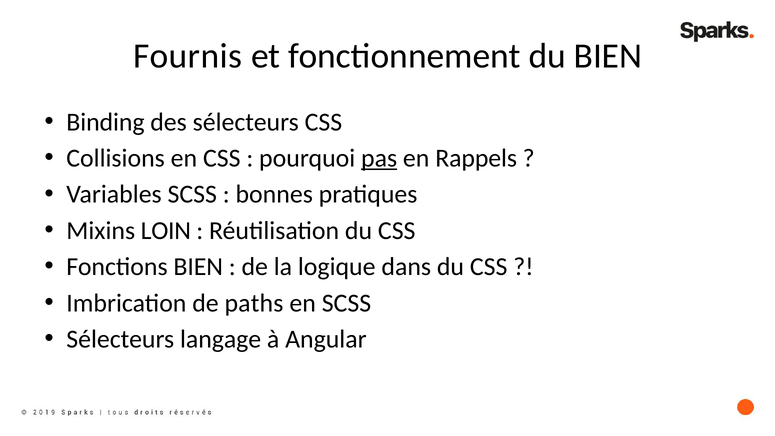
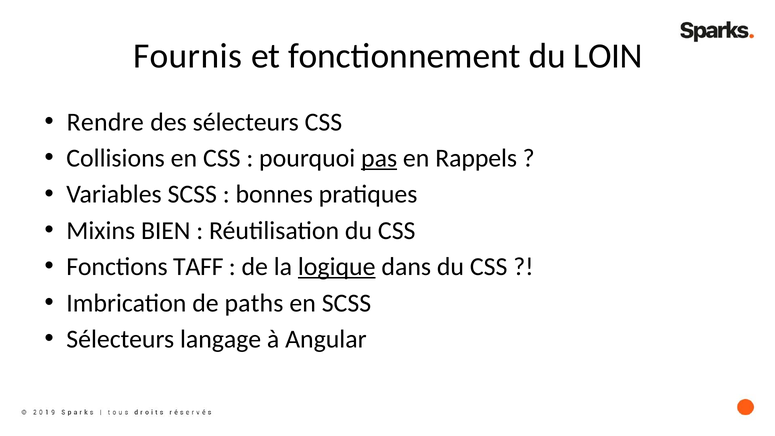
du BIEN: BIEN -> LOIN
Binding: Binding -> Rendre
LOIN: LOIN -> BIEN
Fonctions BIEN: BIEN -> TAFF
logique underline: none -> present
